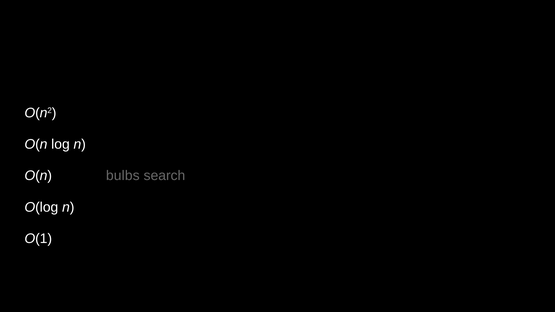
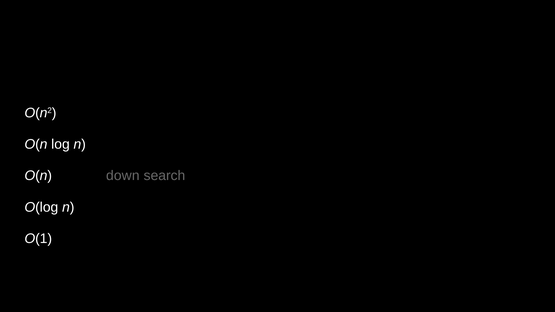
bulbs: bulbs -> down
